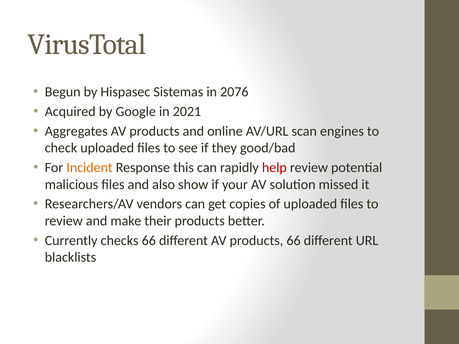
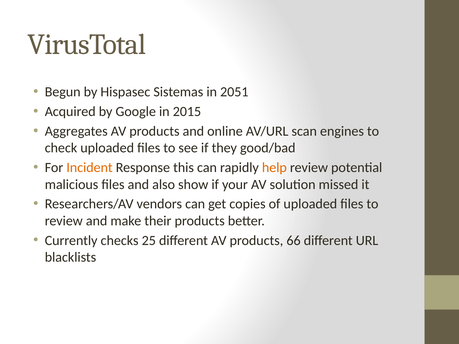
2076: 2076 -> 2051
2021: 2021 -> 2015
help colour: red -> orange
checks 66: 66 -> 25
